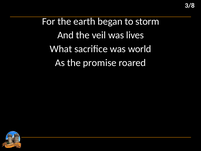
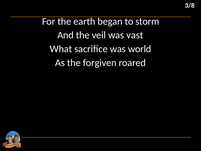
lives: lives -> vast
promise: promise -> forgiven
